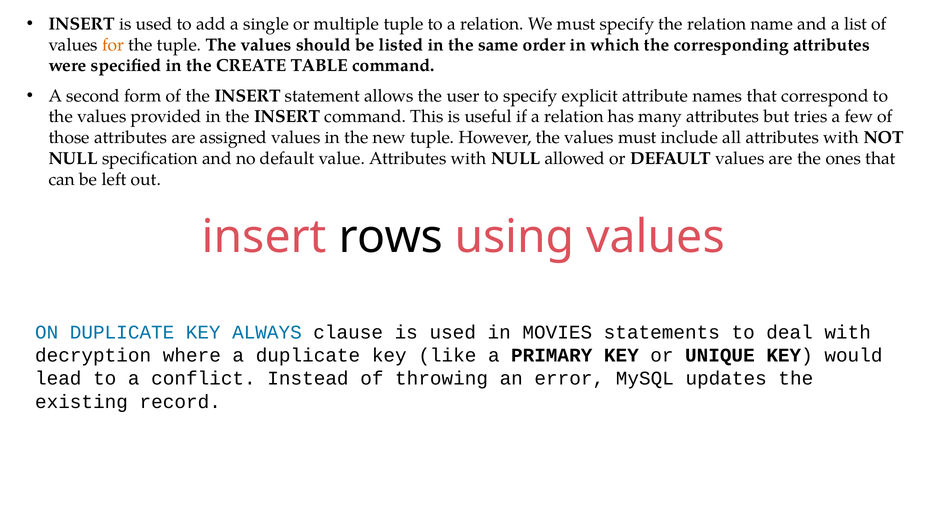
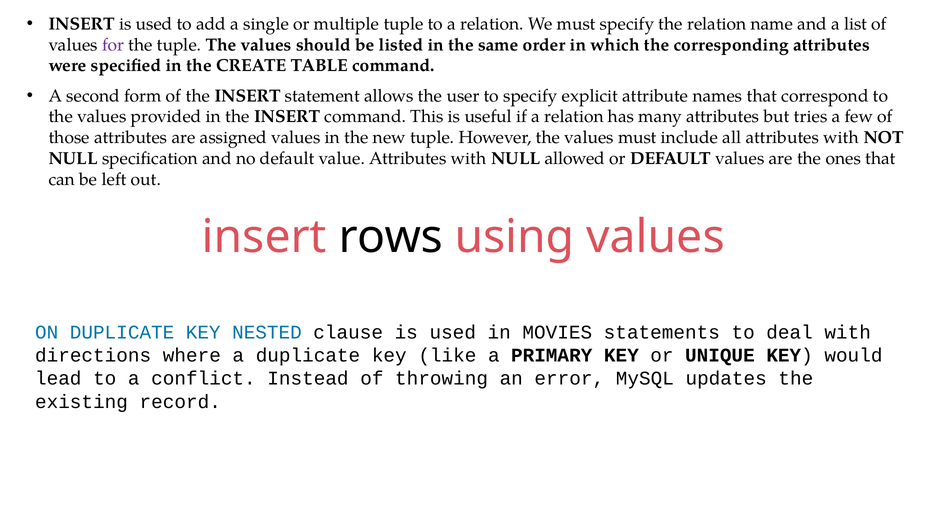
for colour: orange -> purple
ALWAYS: ALWAYS -> NESTED
decryption: decryption -> directions
